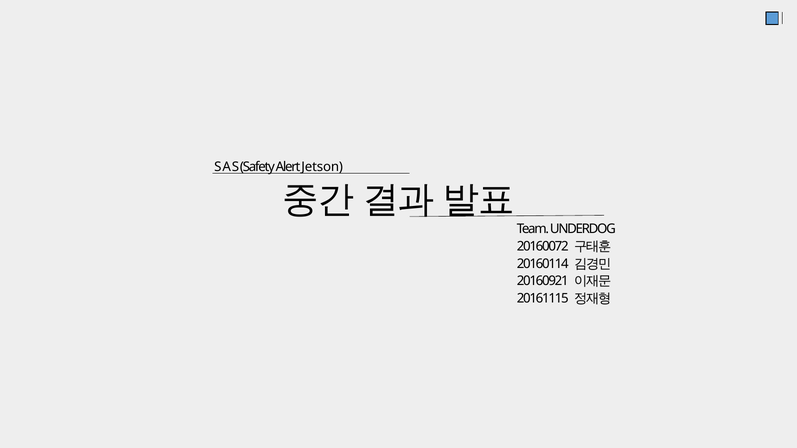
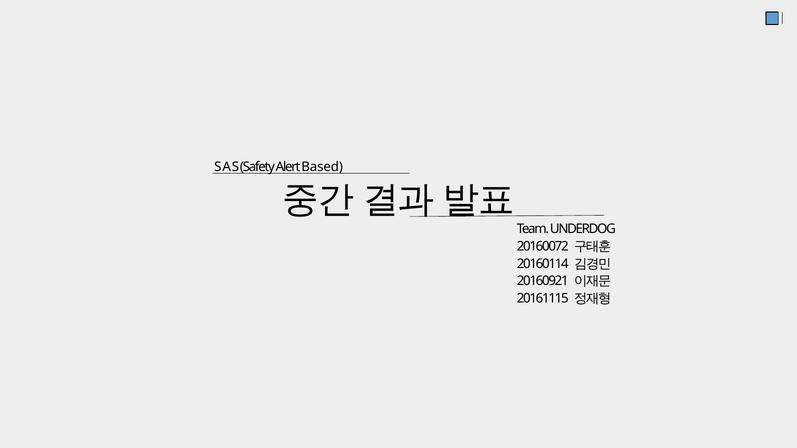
Jetson: Jetson -> Based
